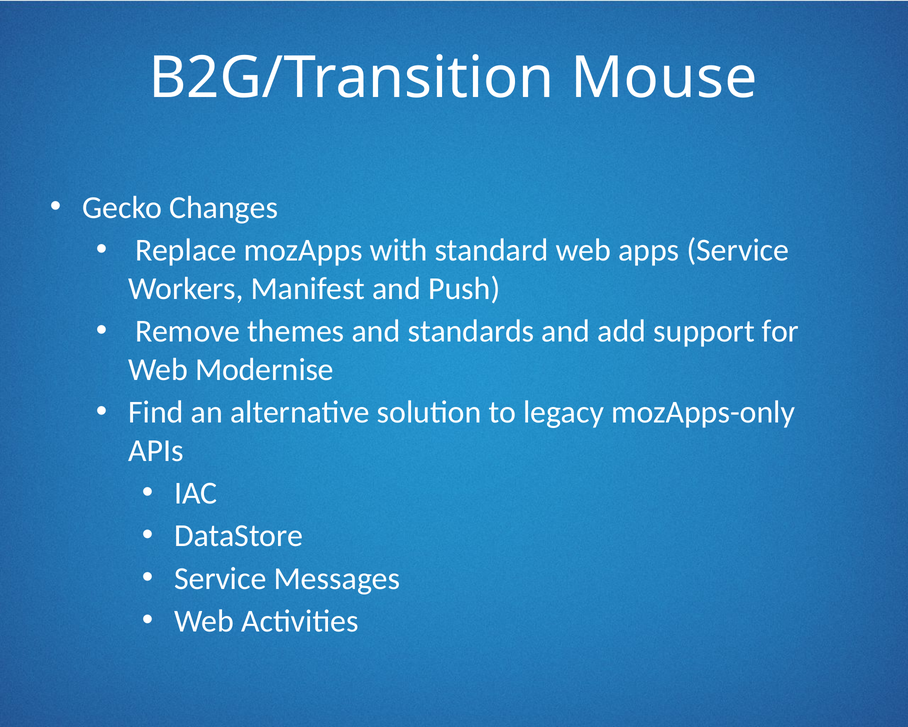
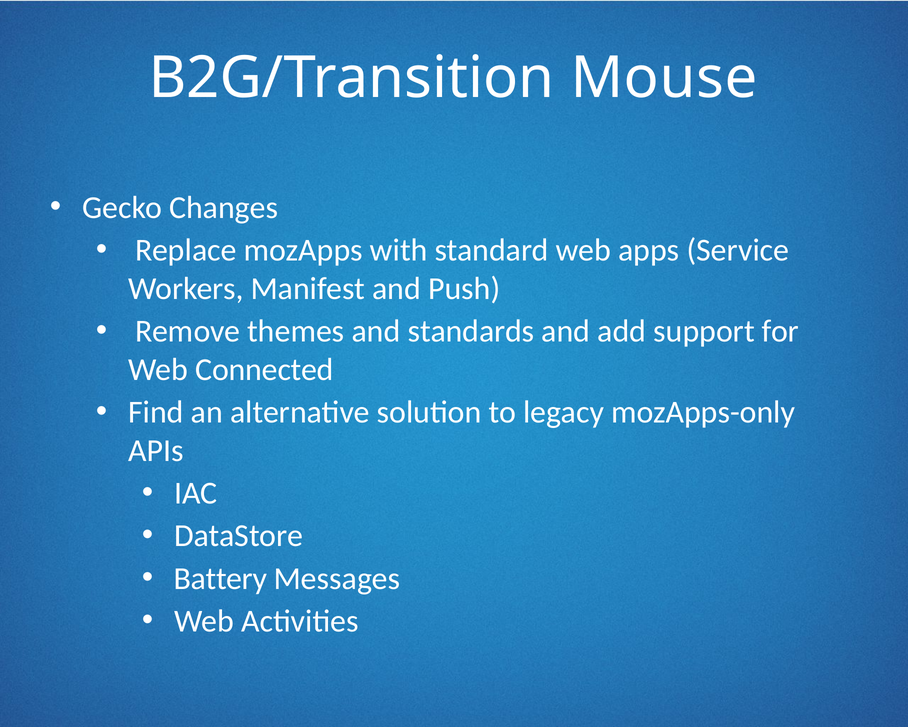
Modernise: Modernise -> Connected
Service at (220, 578): Service -> Battery
